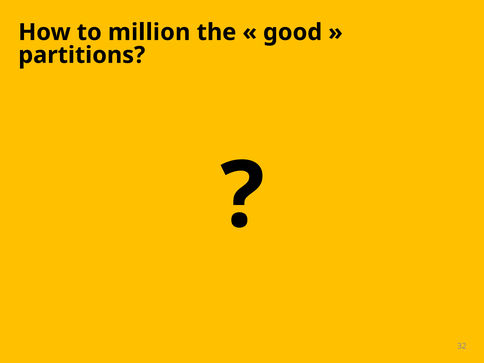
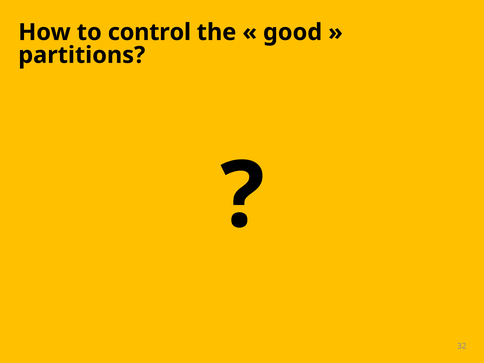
million: million -> control
